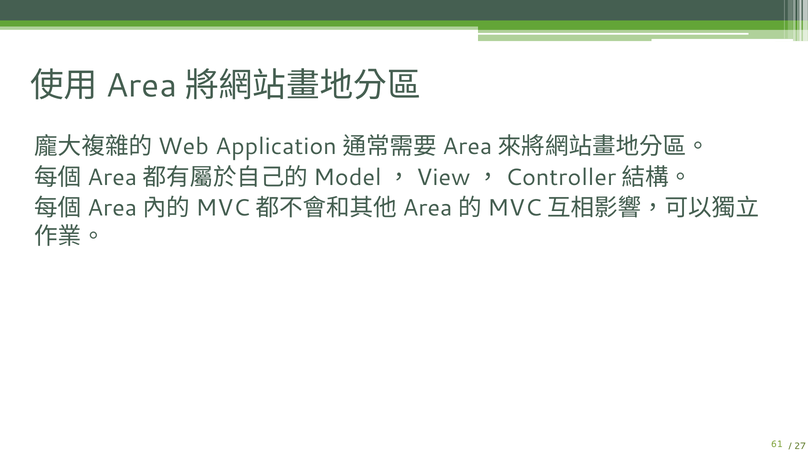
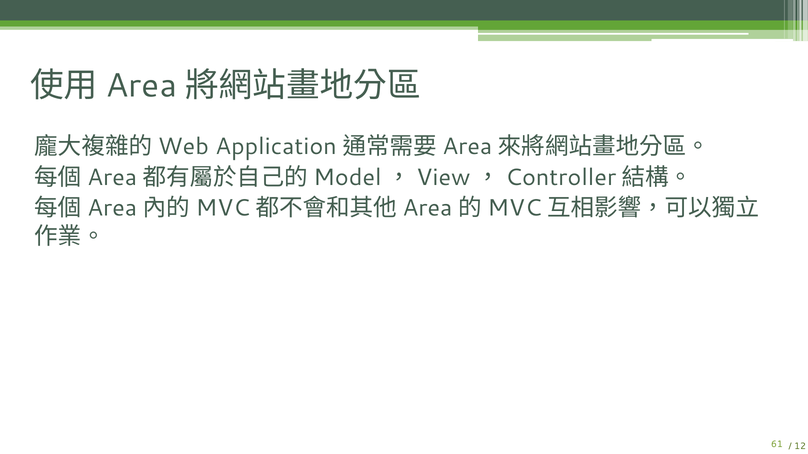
27: 27 -> 12
